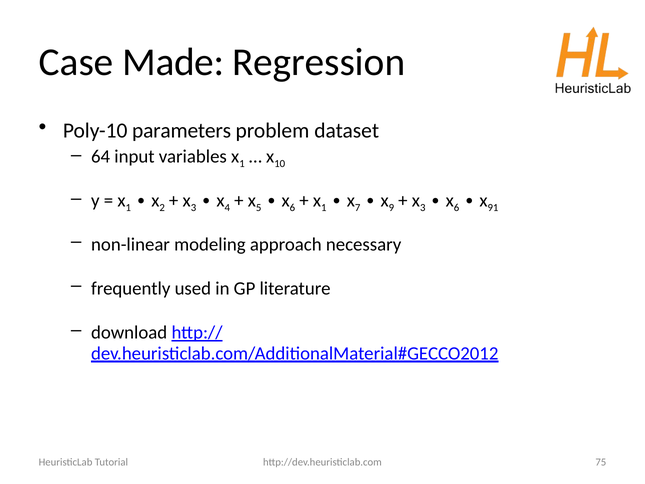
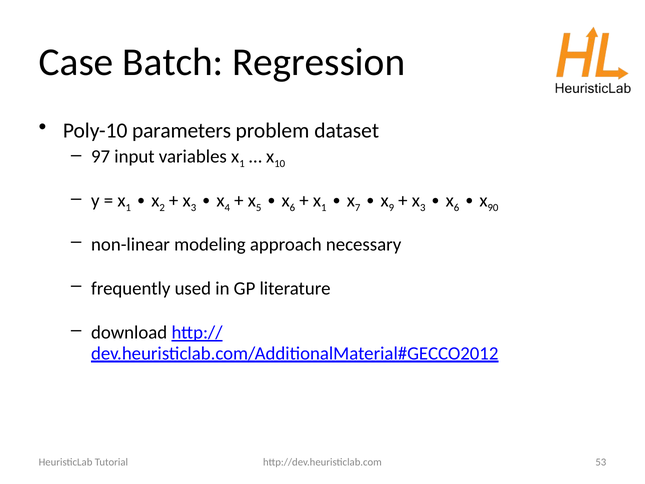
Made: Made -> Batch
64: 64 -> 97
91: 91 -> 90
75: 75 -> 53
